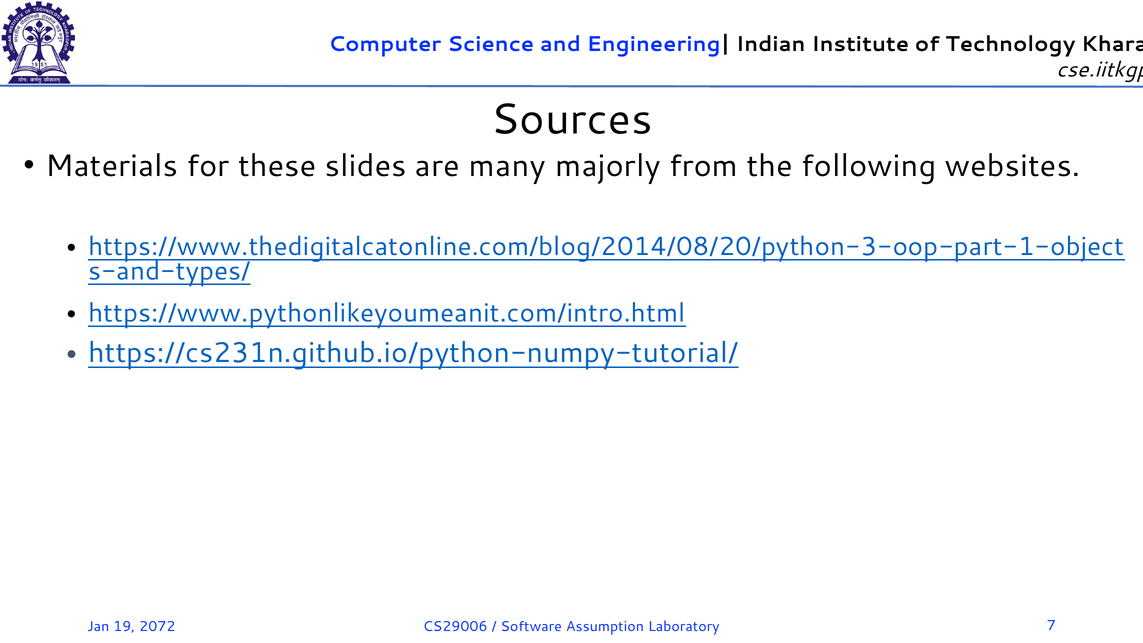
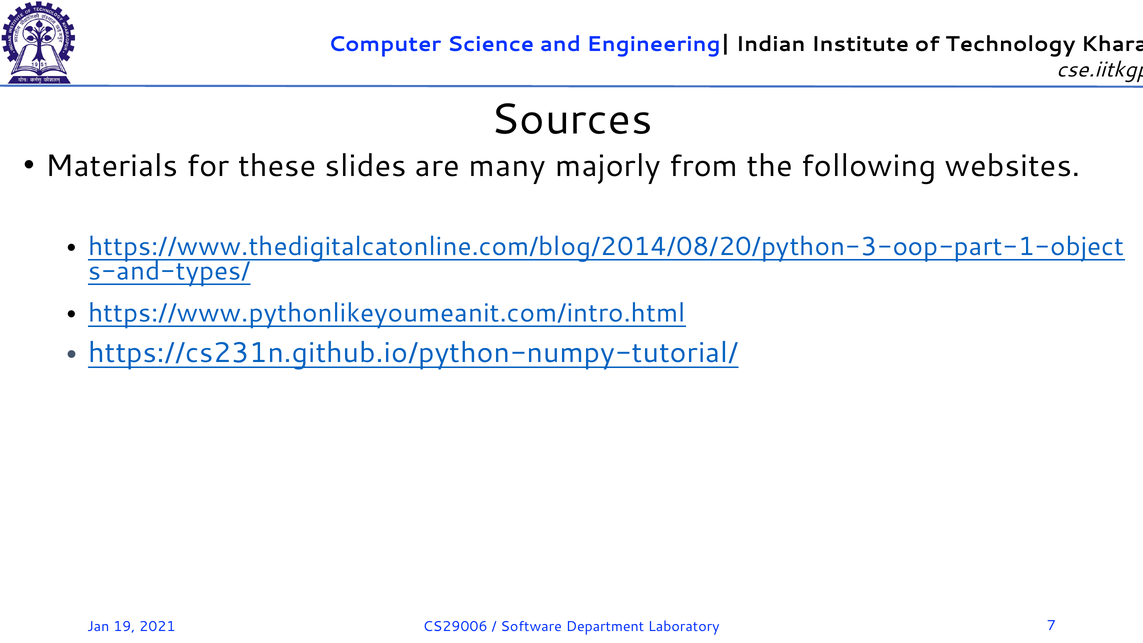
2072: 2072 -> 2021
Assumption: Assumption -> Department
